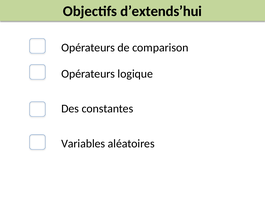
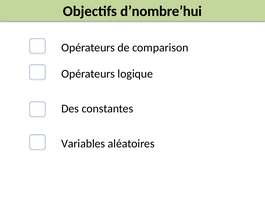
d’extends’hui: d’extends’hui -> d’nombre’hui
